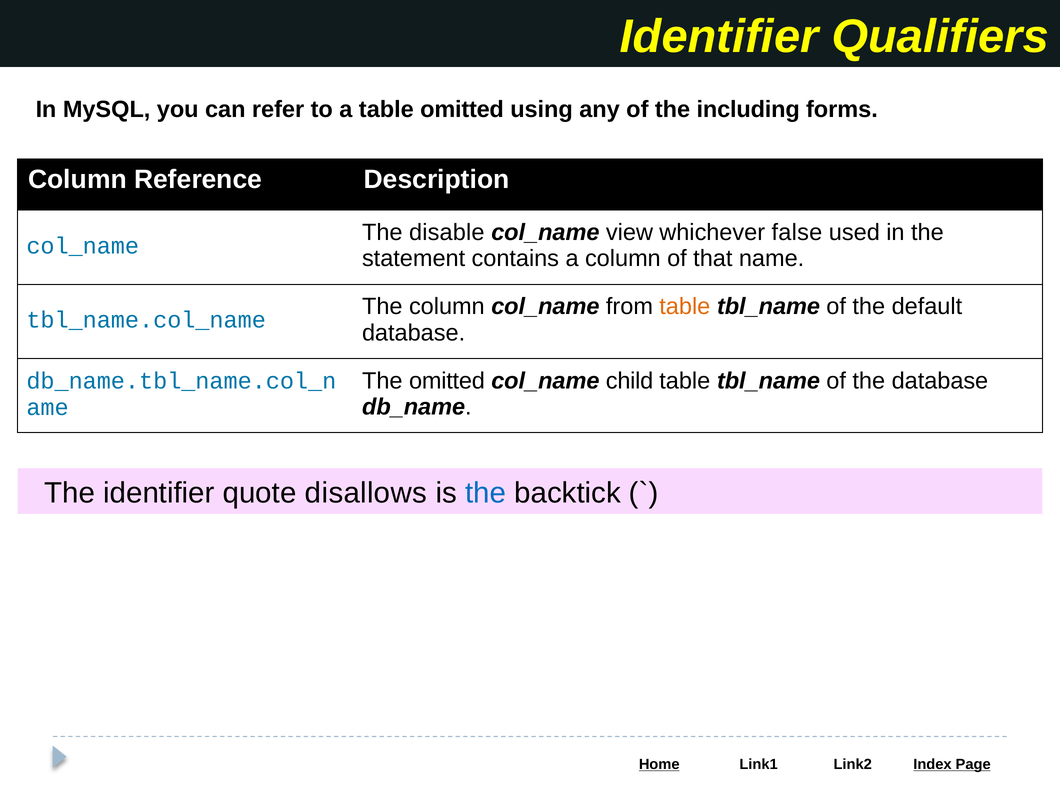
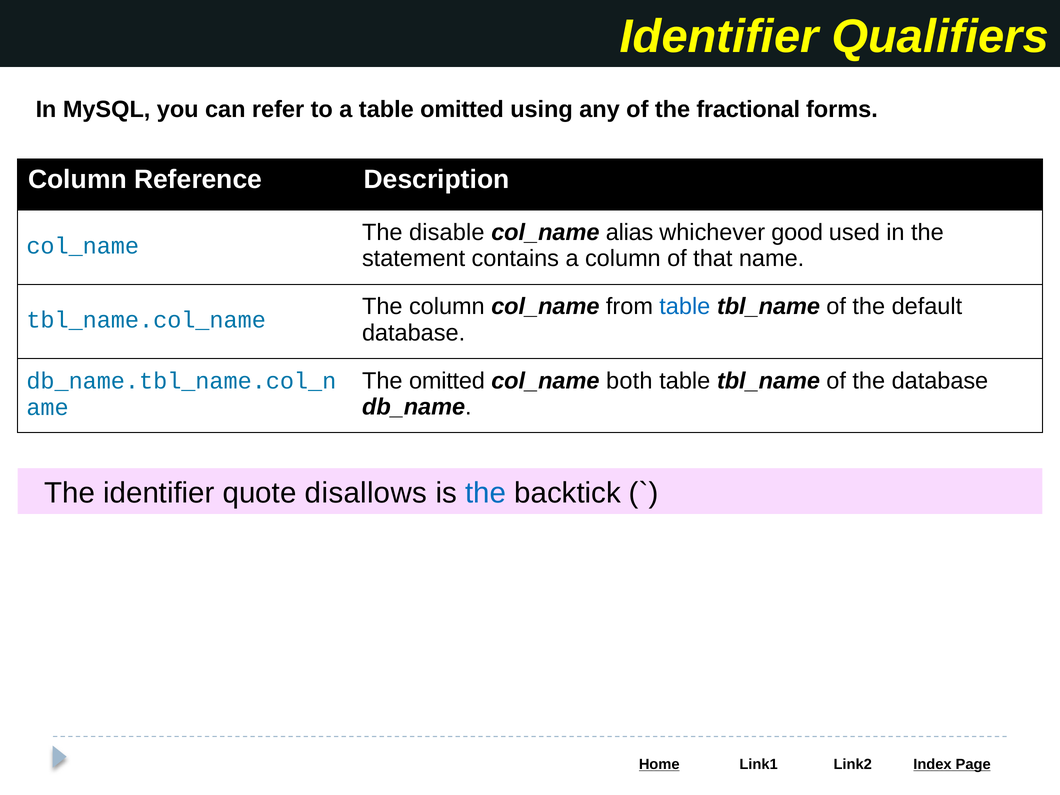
including: including -> fractional
view: view -> alias
false: false -> good
table at (685, 307) colour: orange -> blue
child: child -> both
